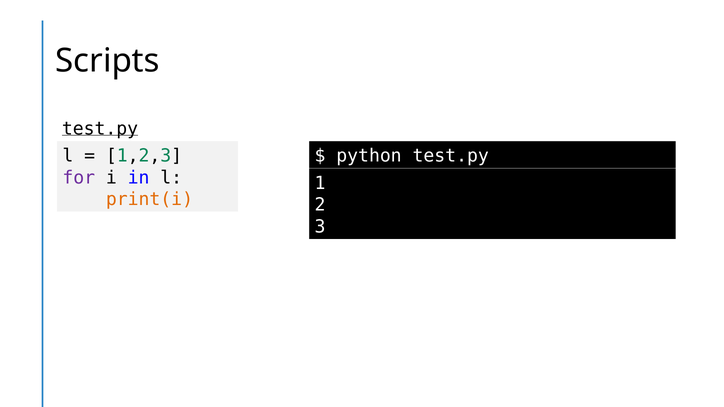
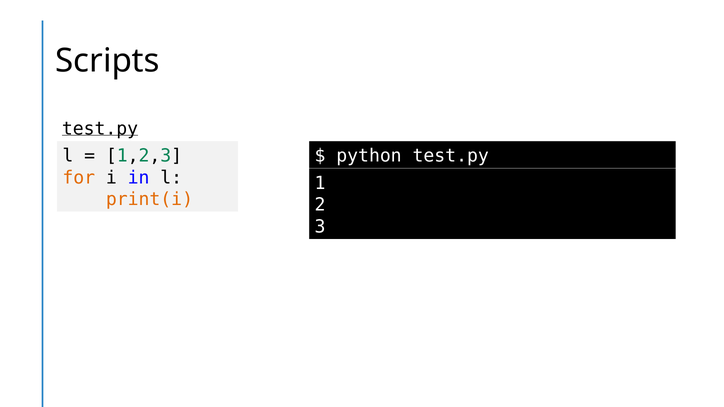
for colour: purple -> orange
